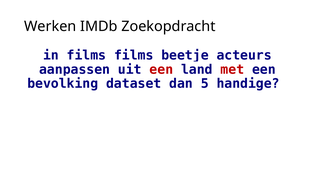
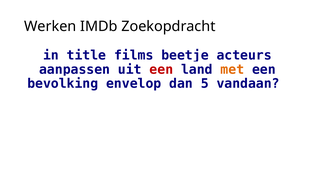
in films: films -> title
met colour: red -> orange
dataset: dataset -> envelop
handige: handige -> vandaan
